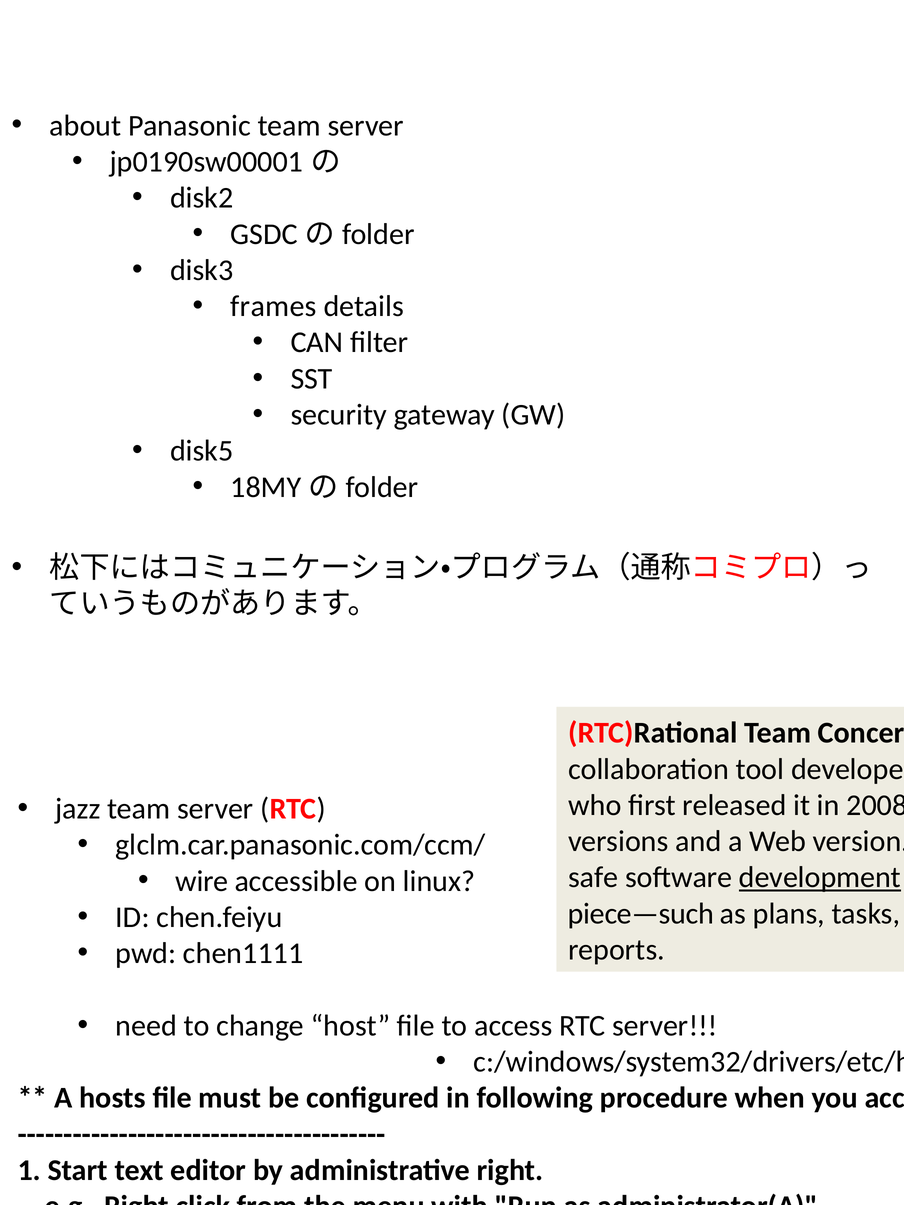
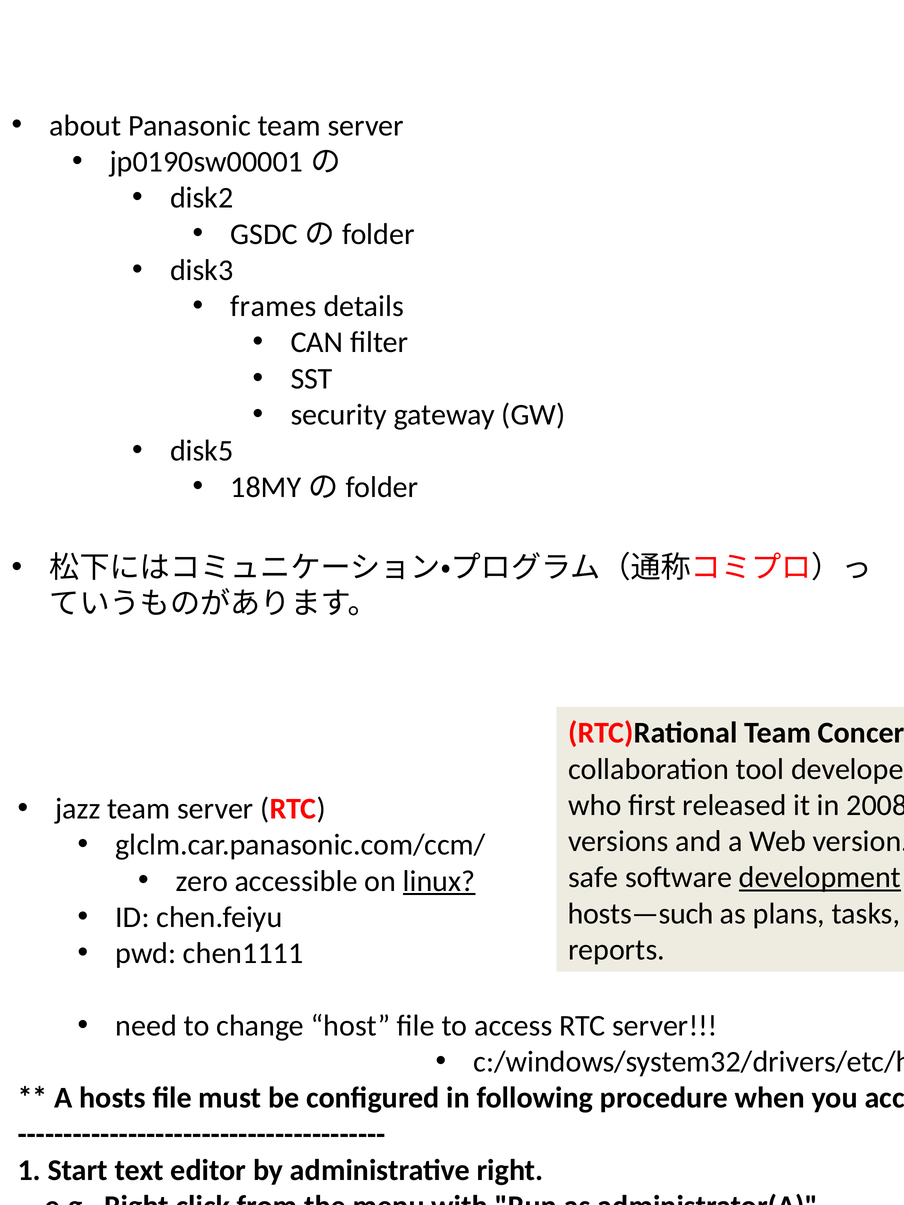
wire: wire -> zero
linux underline: none -> present
piece—such: piece—such -> hosts—such
